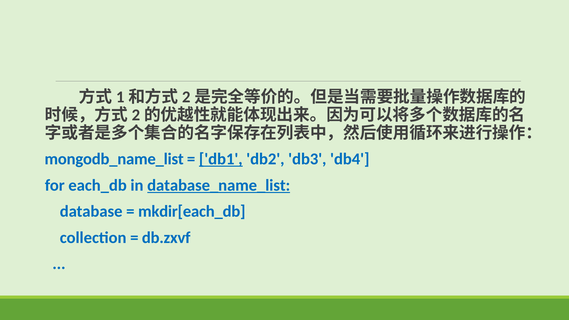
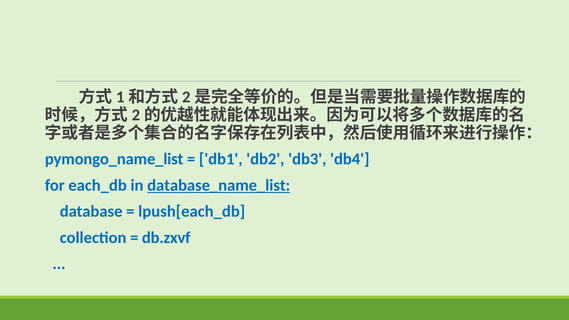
mongodb_name_list: mongodb_name_list -> pymongo_name_list
db1 underline: present -> none
mkdir[each_db: mkdir[each_db -> lpush[each_db
